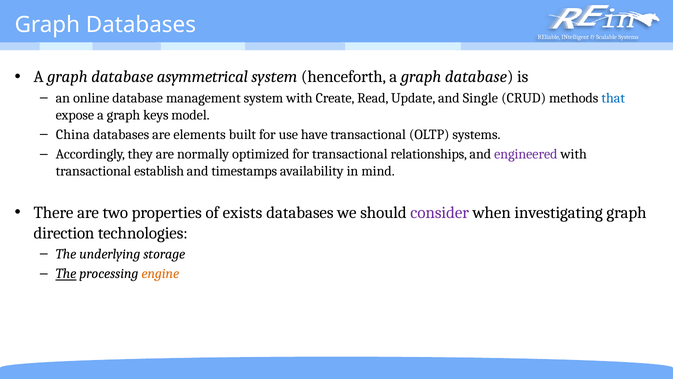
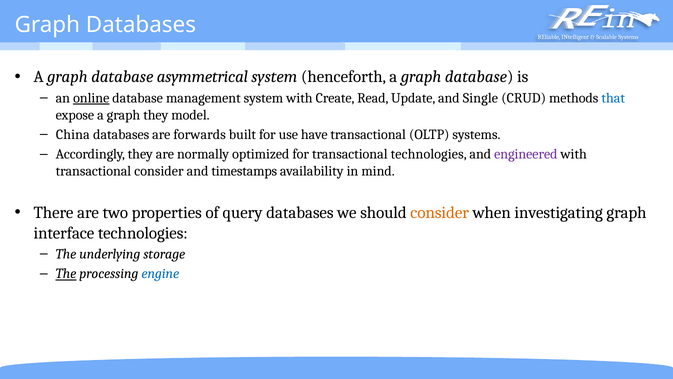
online underline: none -> present
graph keys: keys -> they
elements: elements -> forwards
transactional relationships: relationships -> technologies
transactional establish: establish -> consider
exists: exists -> query
consider at (440, 213) colour: purple -> orange
direction: direction -> interface
engine colour: orange -> blue
